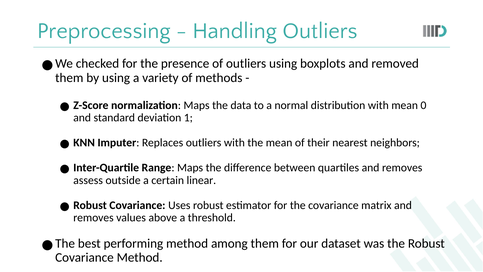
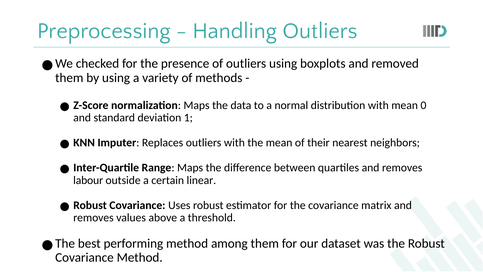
assess: assess -> labour
